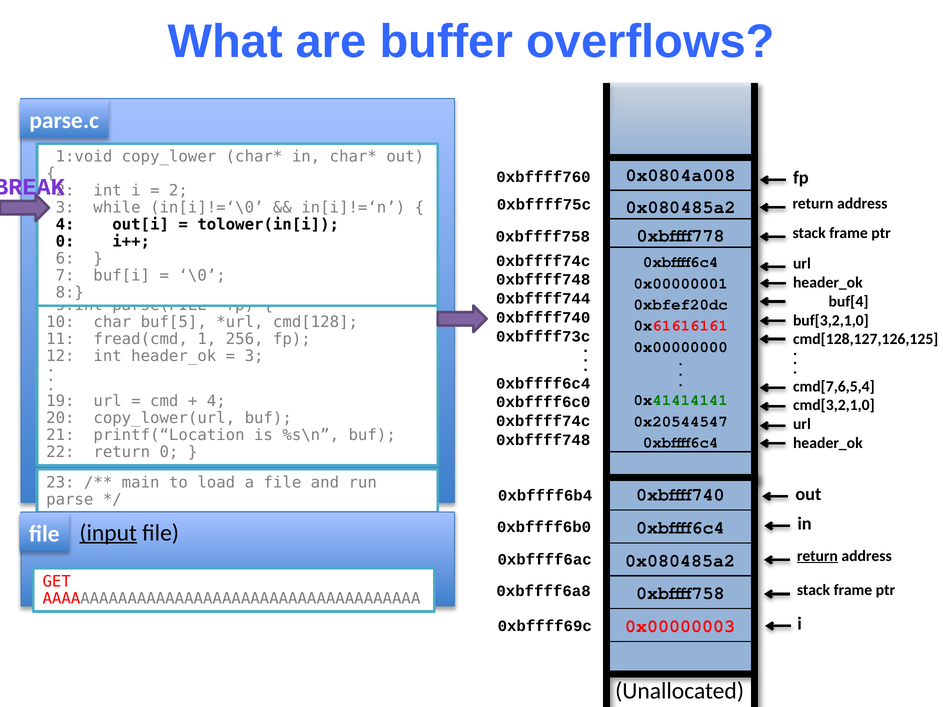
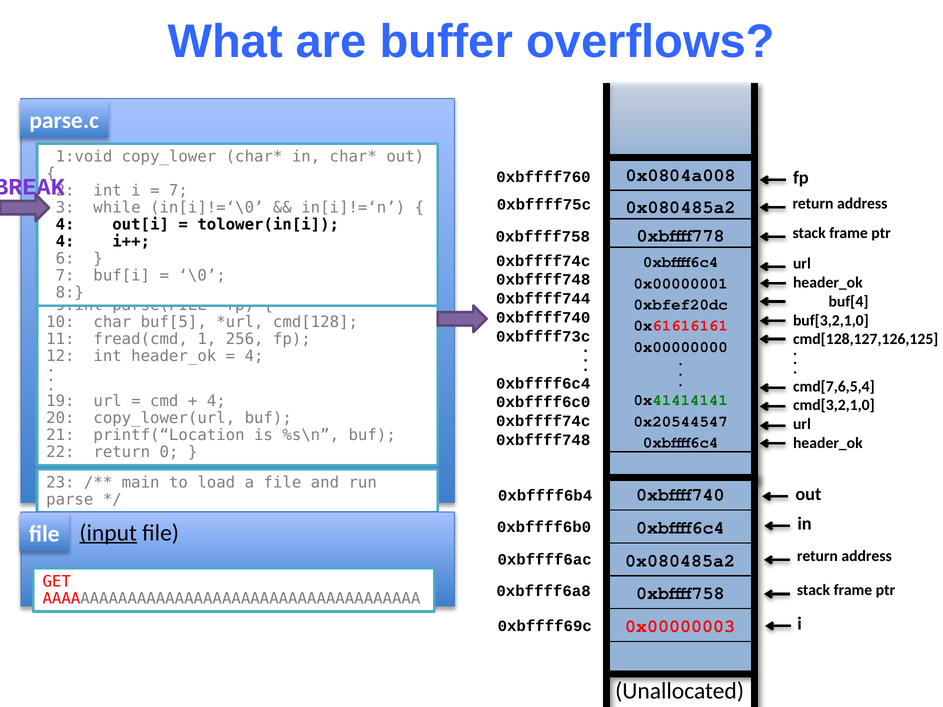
2 at (178, 191): 2 -> 7
0 at (65, 242): 0 -> 4
3 at (254, 356): 3 -> 4
return at (817, 556) underline: present -> none
